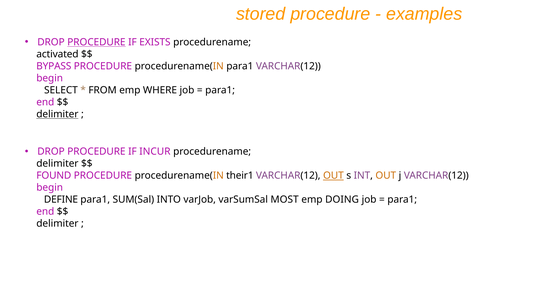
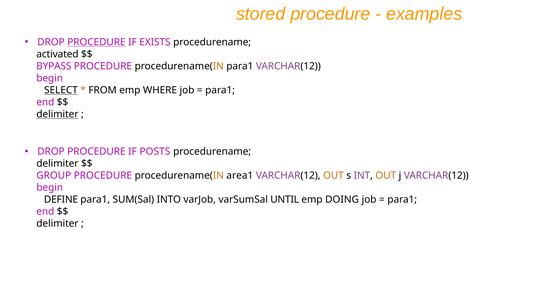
SELECT underline: none -> present
INCUR: INCUR -> POSTS
FOUND: FOUND -> GROUP
their1: their1 -> area1
OUT at (333, 176) underline: present -> none
MOST: MOST -> UNTIL
